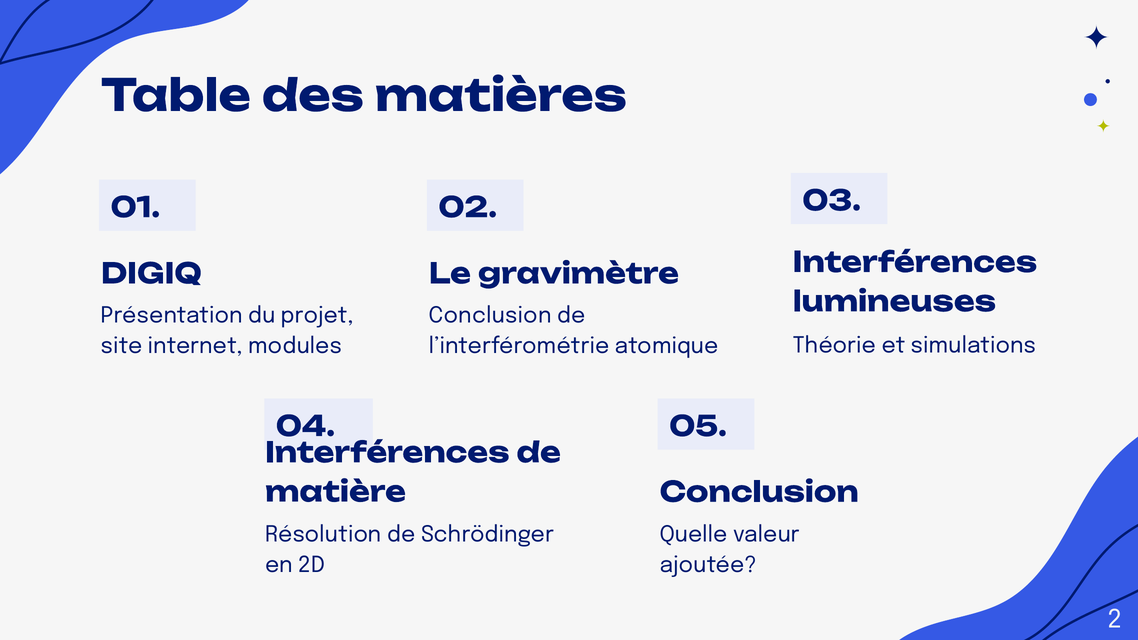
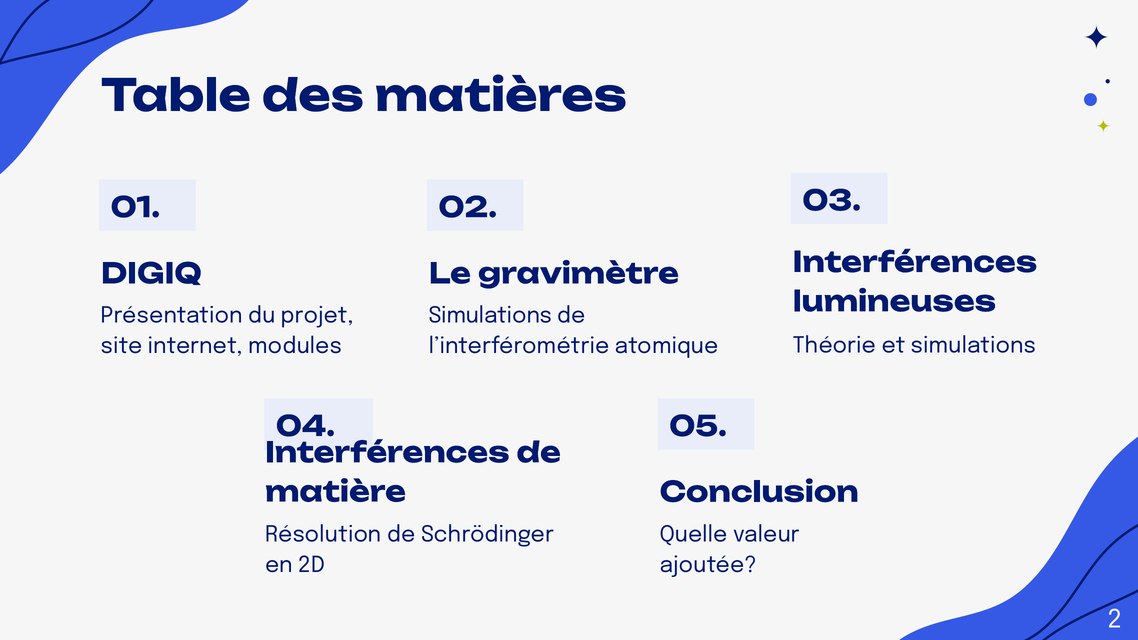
Conclusion at (490, 316): Conclusion -> Simulations
